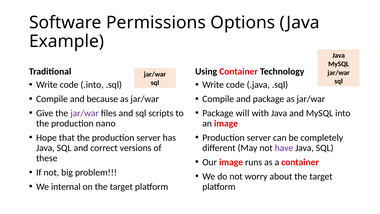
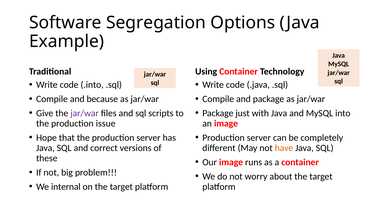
Permissions: Permissions -> Segregation
will: will -> just
nano: nano -> issue
have colour: purple -> orange
